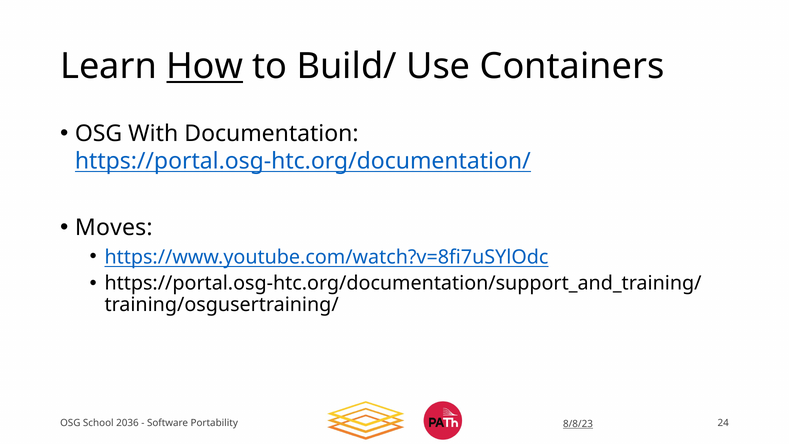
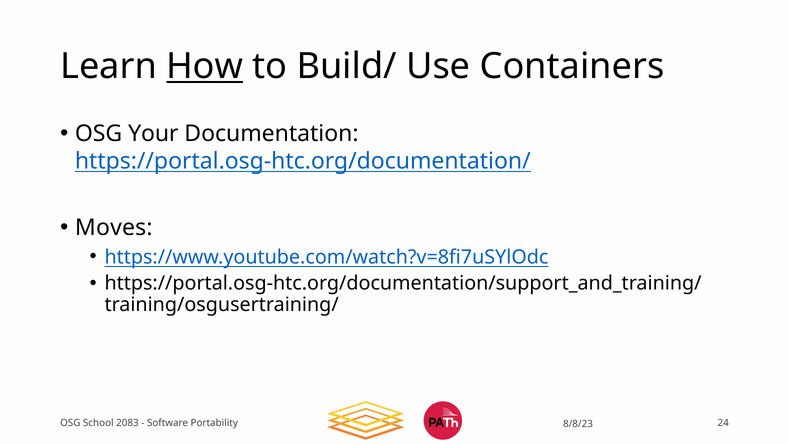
With: With -> Your
2036: 2036 -> 2083
8/8/23 underline: present -> none
